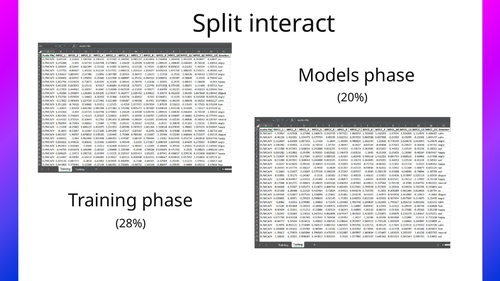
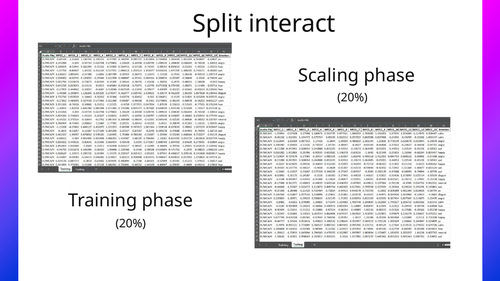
Models: Models -> Scaling
28% at (131, 224): 28% -> 20%
